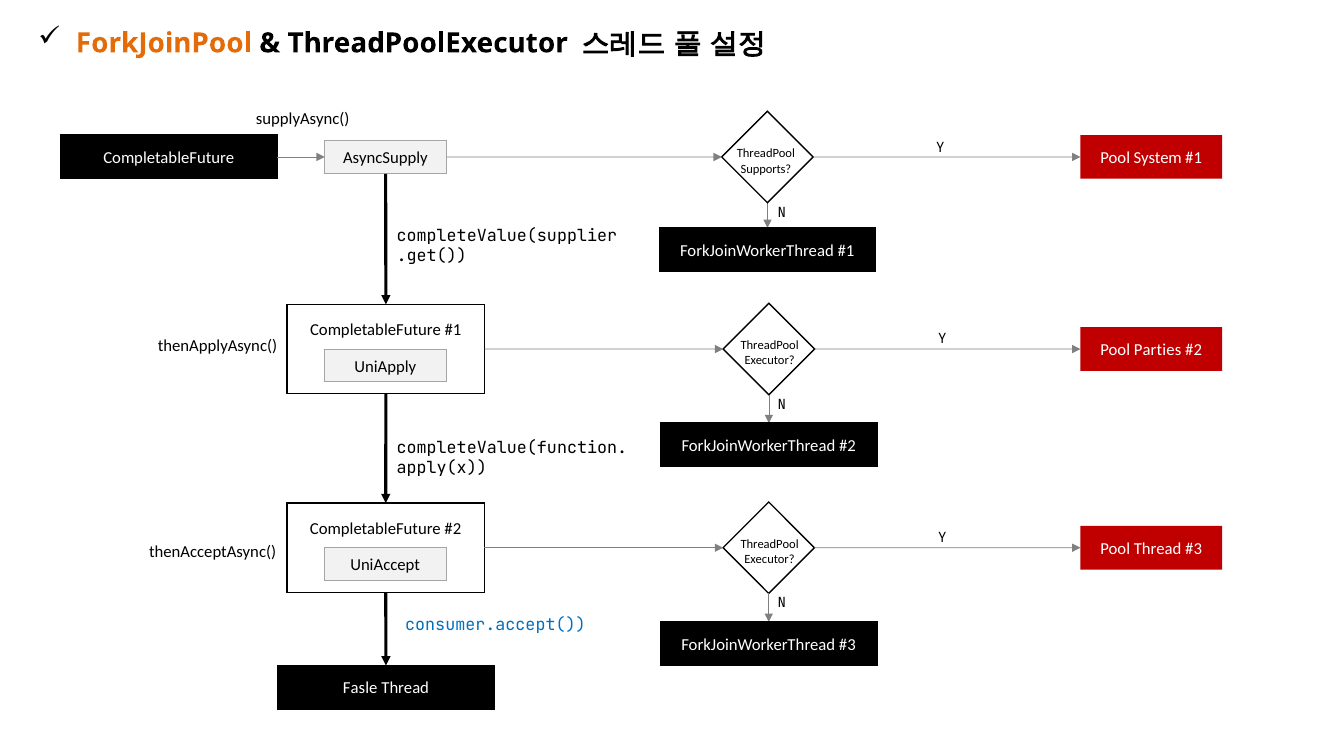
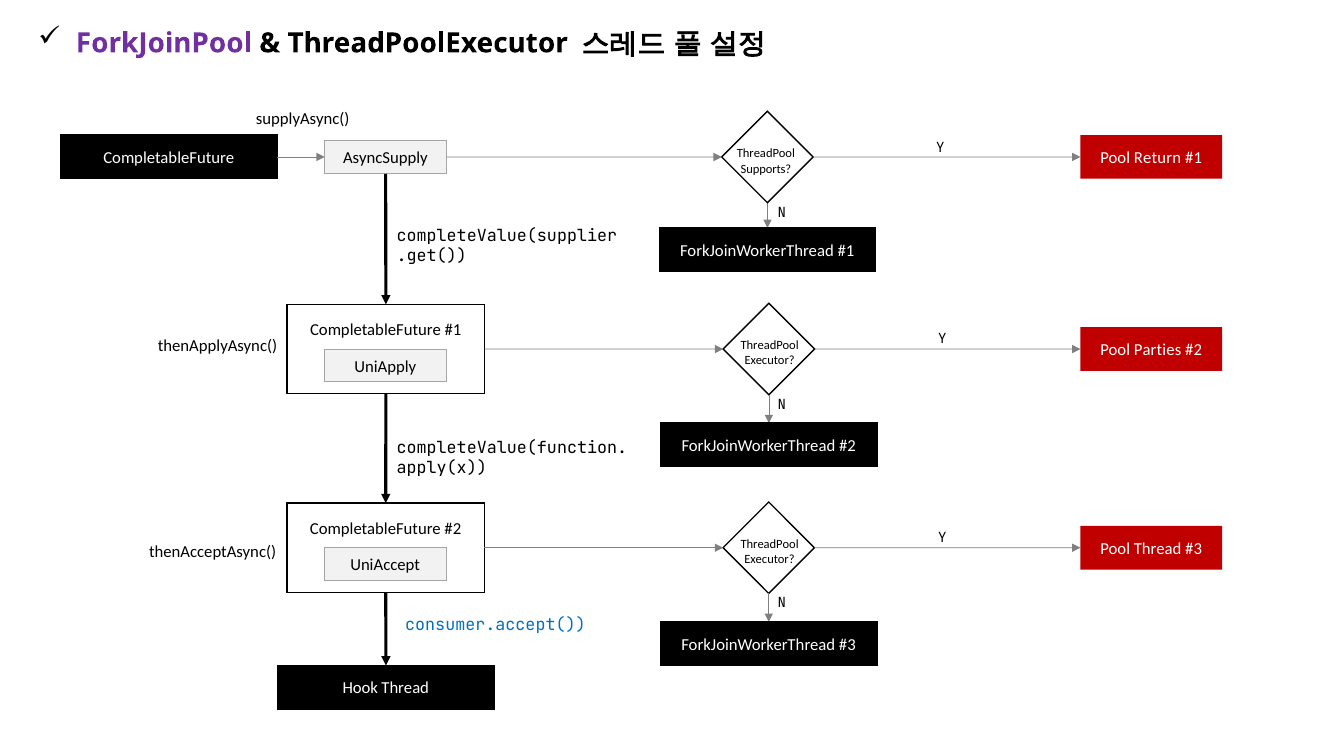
ForkJoinPool colour: orange -> purple
System: System -> Return
Fasle: Fasle -> Hook
